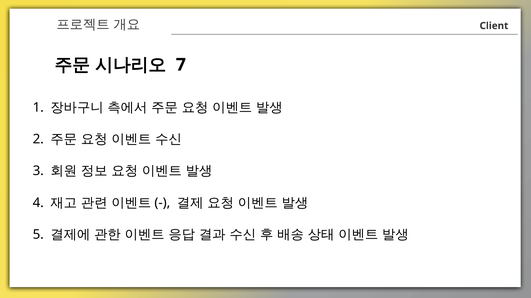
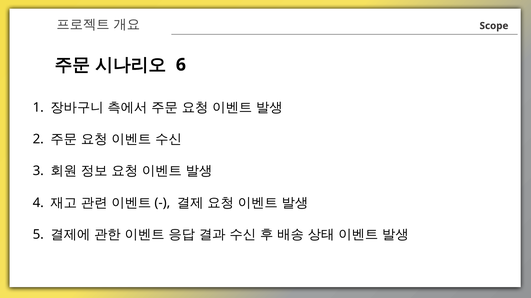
Client: Client -> Scope
7: 7 -> 6
